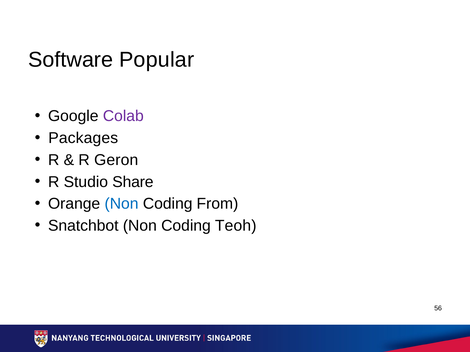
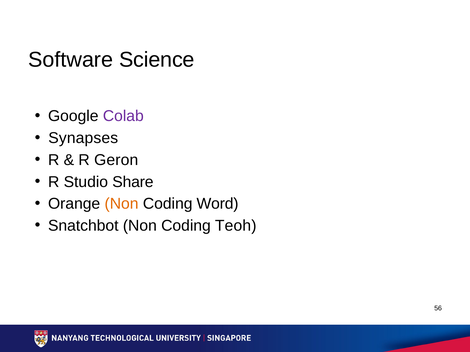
Popular: Popular -> Science
Packages: Packages -> Synapses
Non at (122, 204) colour: blue -> orange
From: From -> Word
